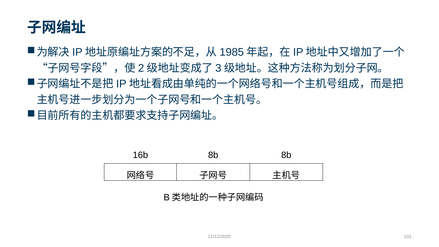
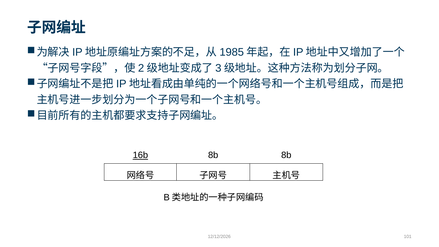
16b underline: none -> present
